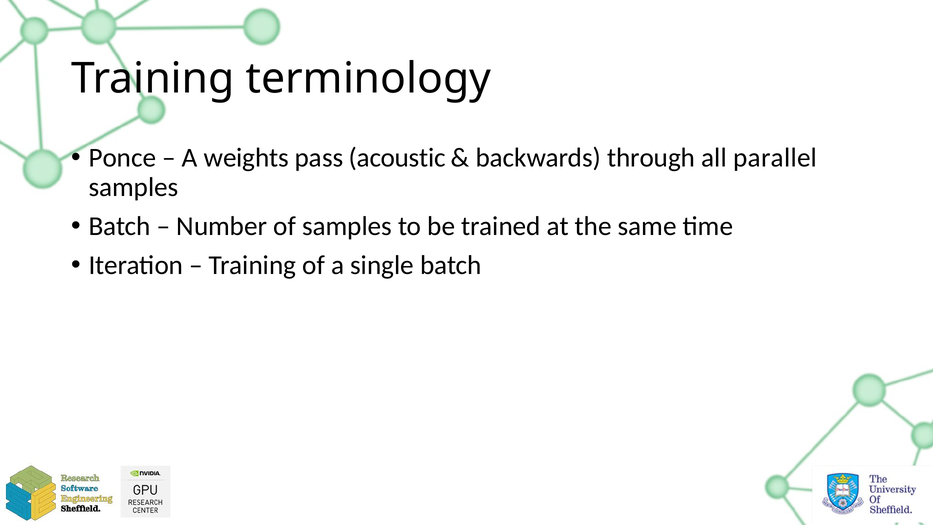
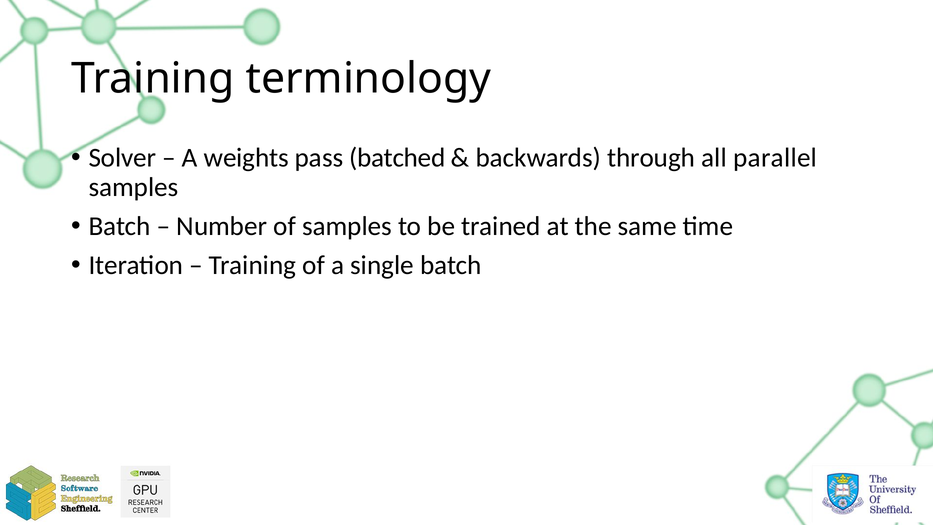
Ponce: Ponce -> Solver
acoustic: acoustic -> batched
